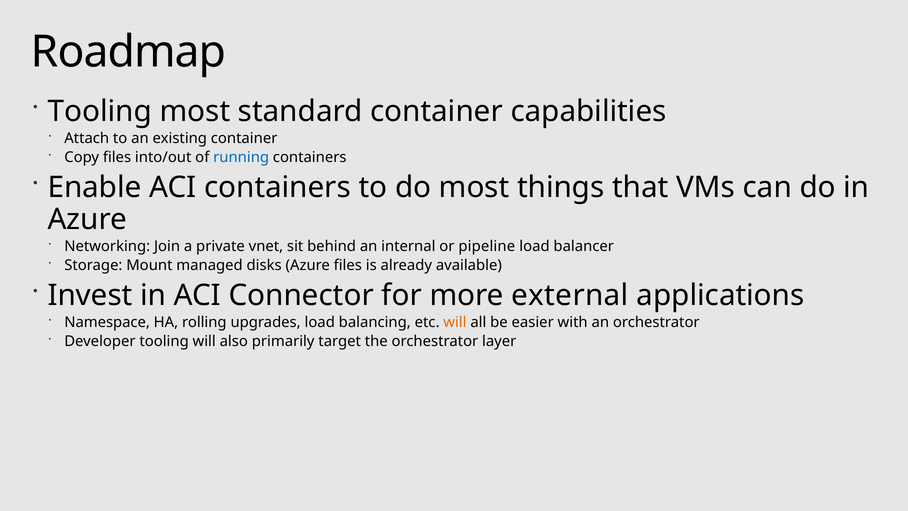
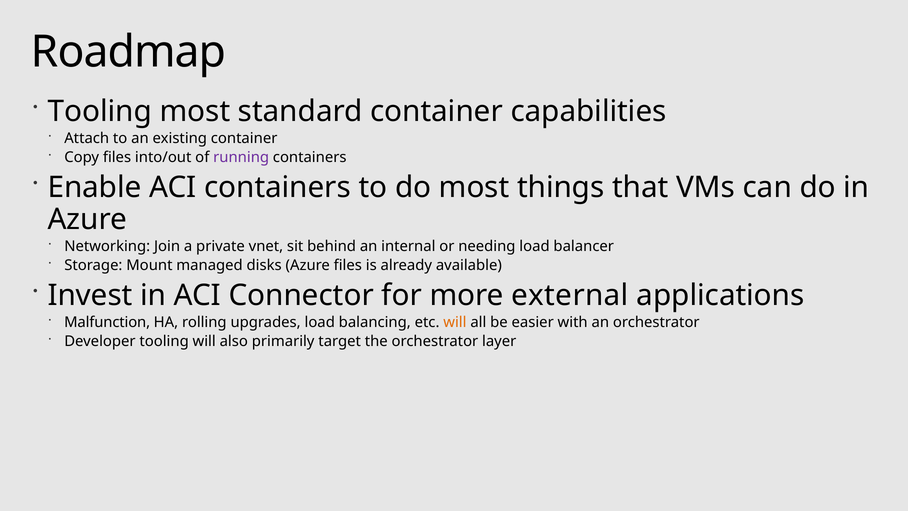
running colour: blue -> purple
pipeline: pipeline -> needing
Namespace: Namespace -> Malfunction
